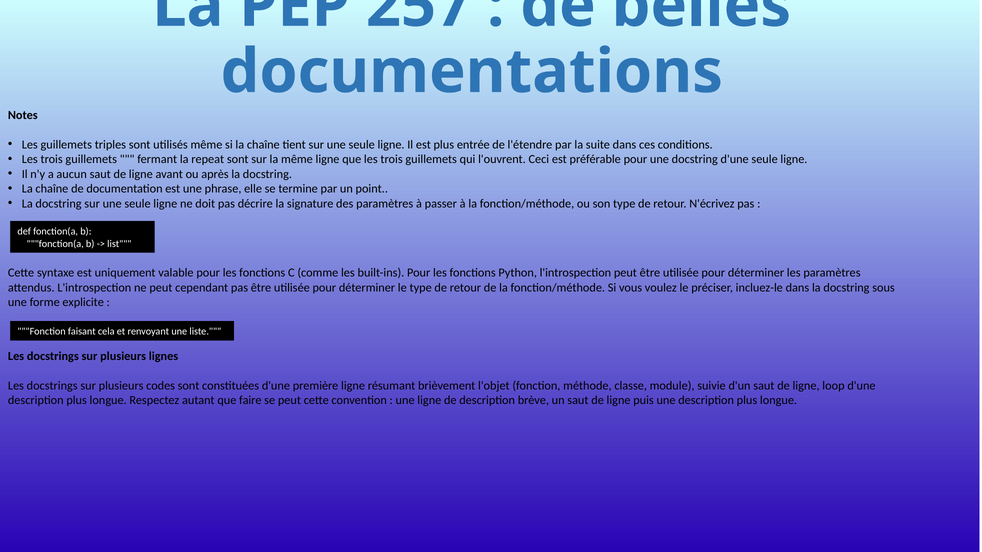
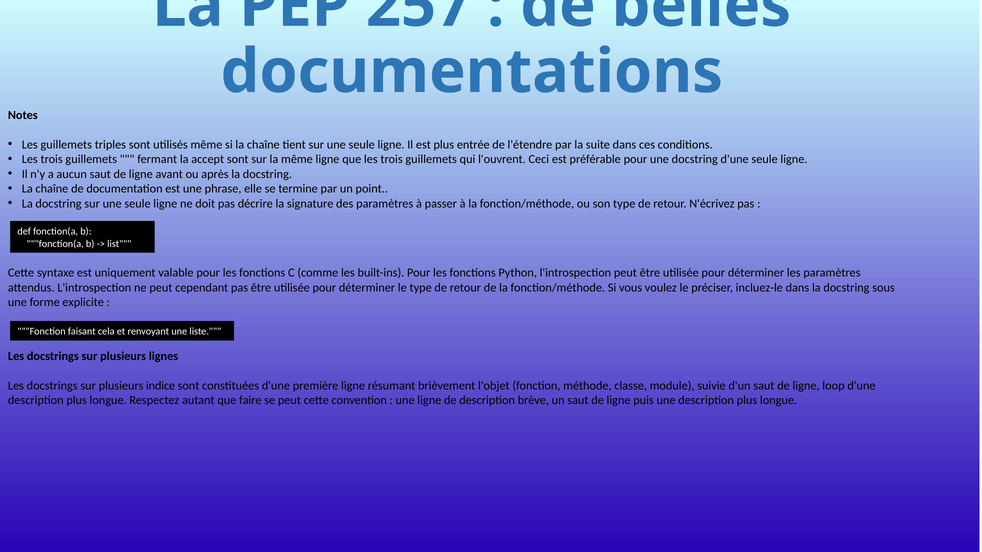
repeat: repeat -> accept
codes: codes -> indice
